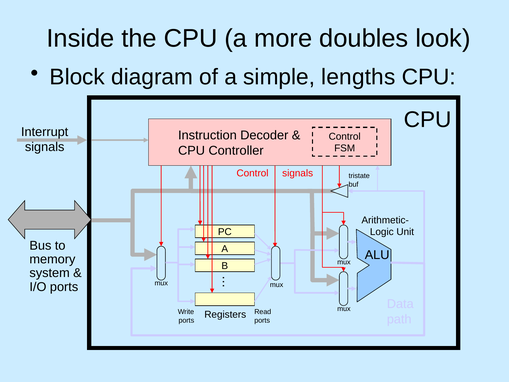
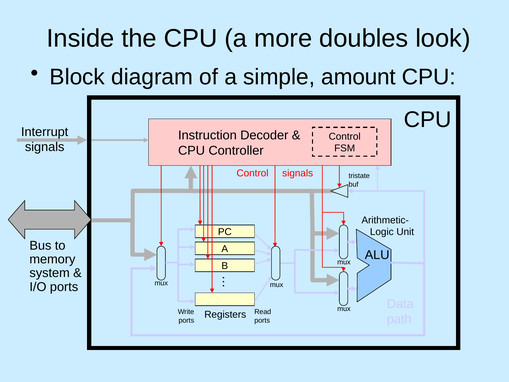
lengths: lengths -> amount
